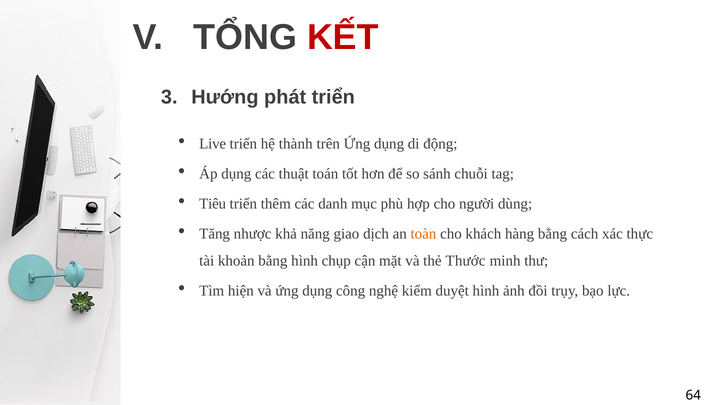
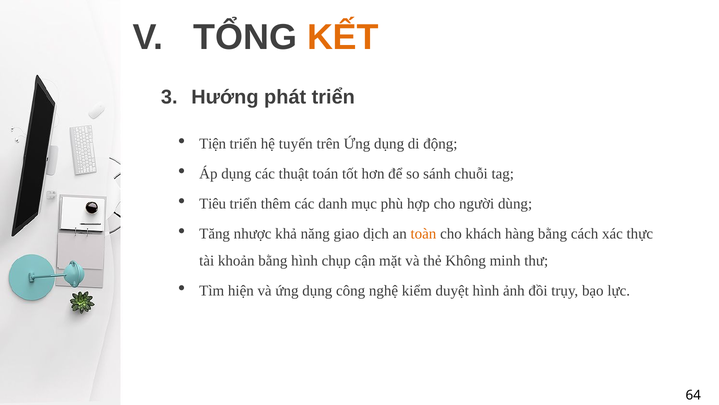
KẾT colour: red -> orange
Live: Live -> Tiện
thành: thành -> tuyến
Thước: Thước -> Không
